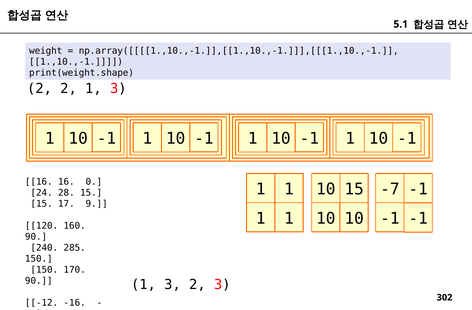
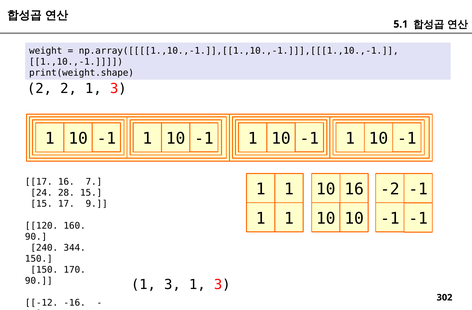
16 at (39, 182): 16 -> 17
0: 0 -> 7
1 15: 15 -> 16
-7: -7 -> -2
285: 285 -> 344
2 at (197, 285): 2 -> 1
